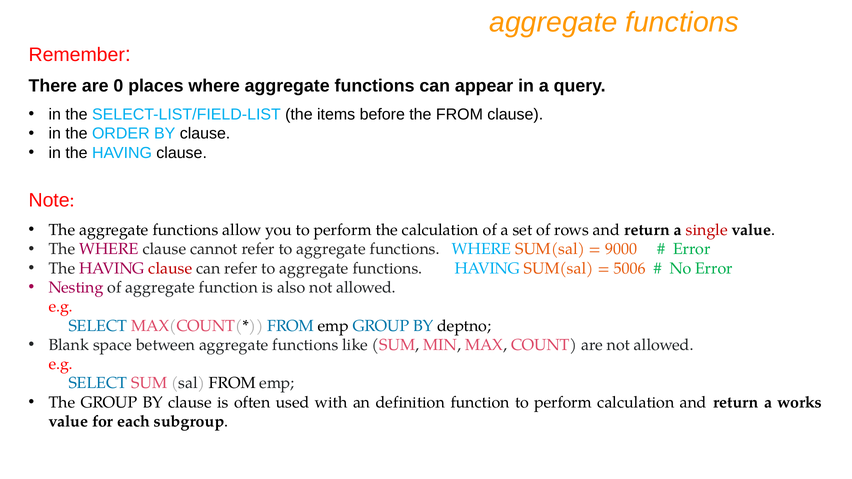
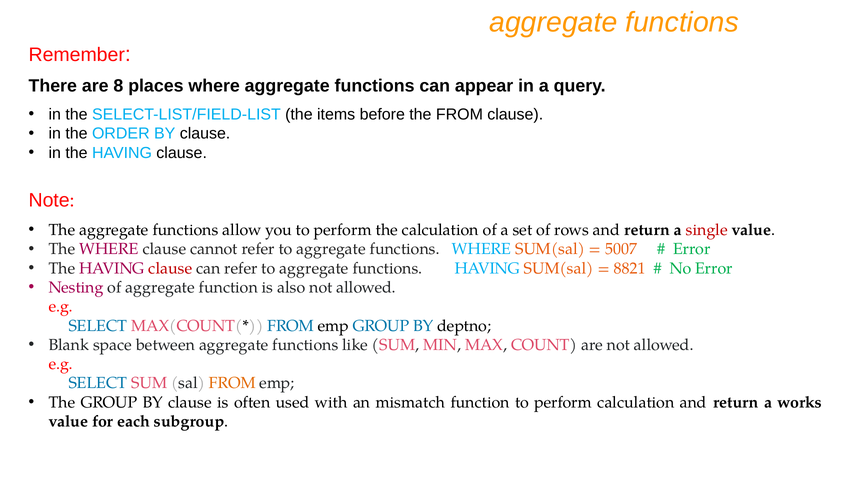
0: 0 -> 8
9000: 9000 -> 5007
5006: 5006 -> 8821
FROM at (232, 383) colour: black -> orange
definition: definition -> mismatch
